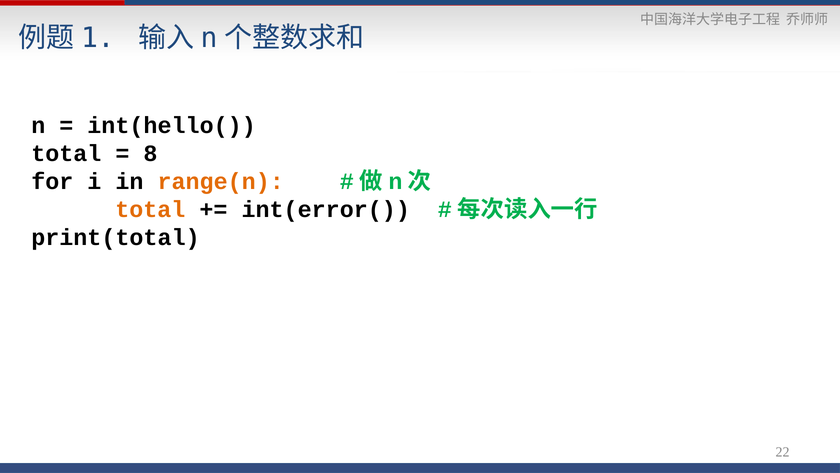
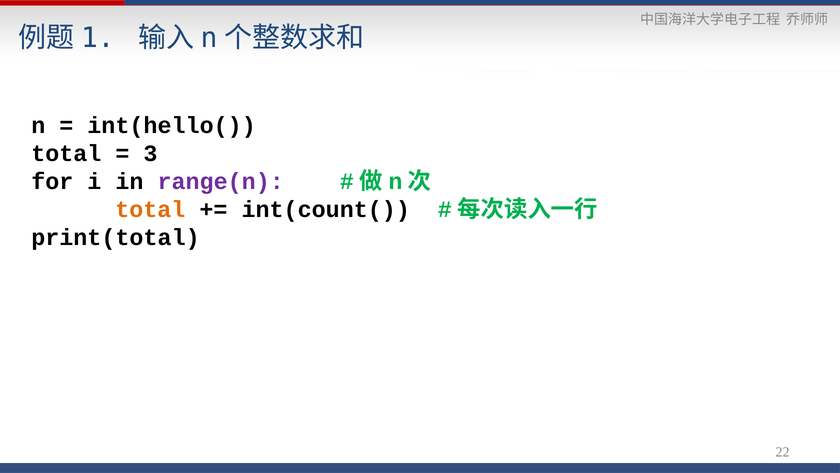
8: 8 -> 3
range(n colour: orange -> purple
int(error(: int(error( -> int(count(
